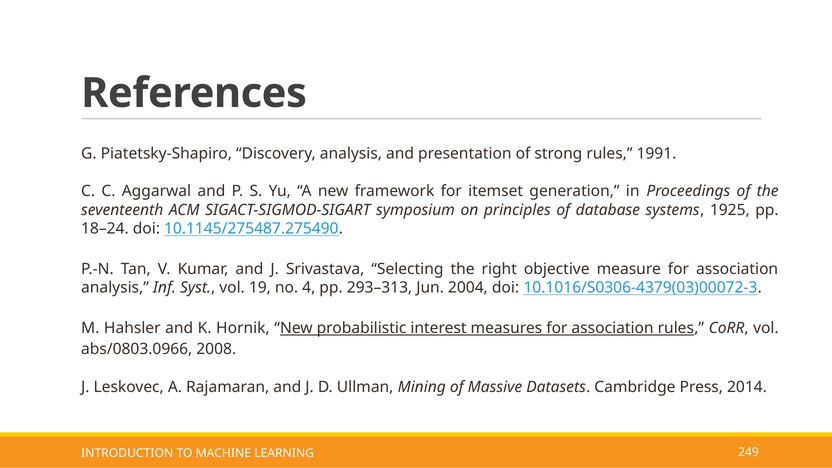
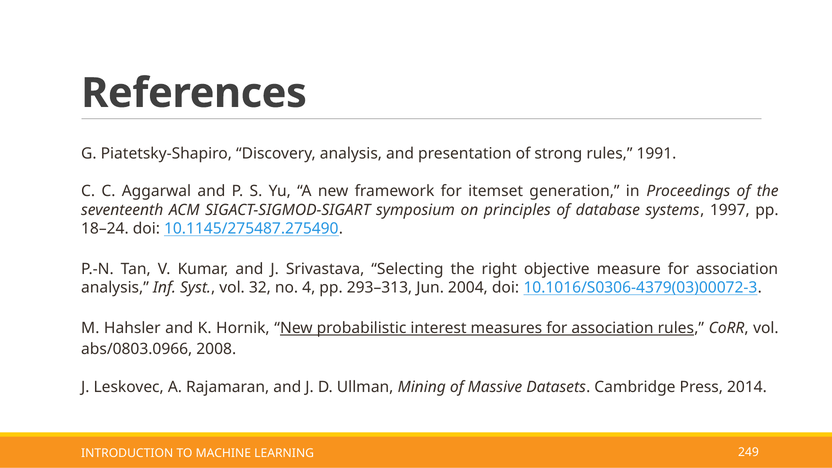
1925: 1925 -> 1997
19: 19 -> 32
